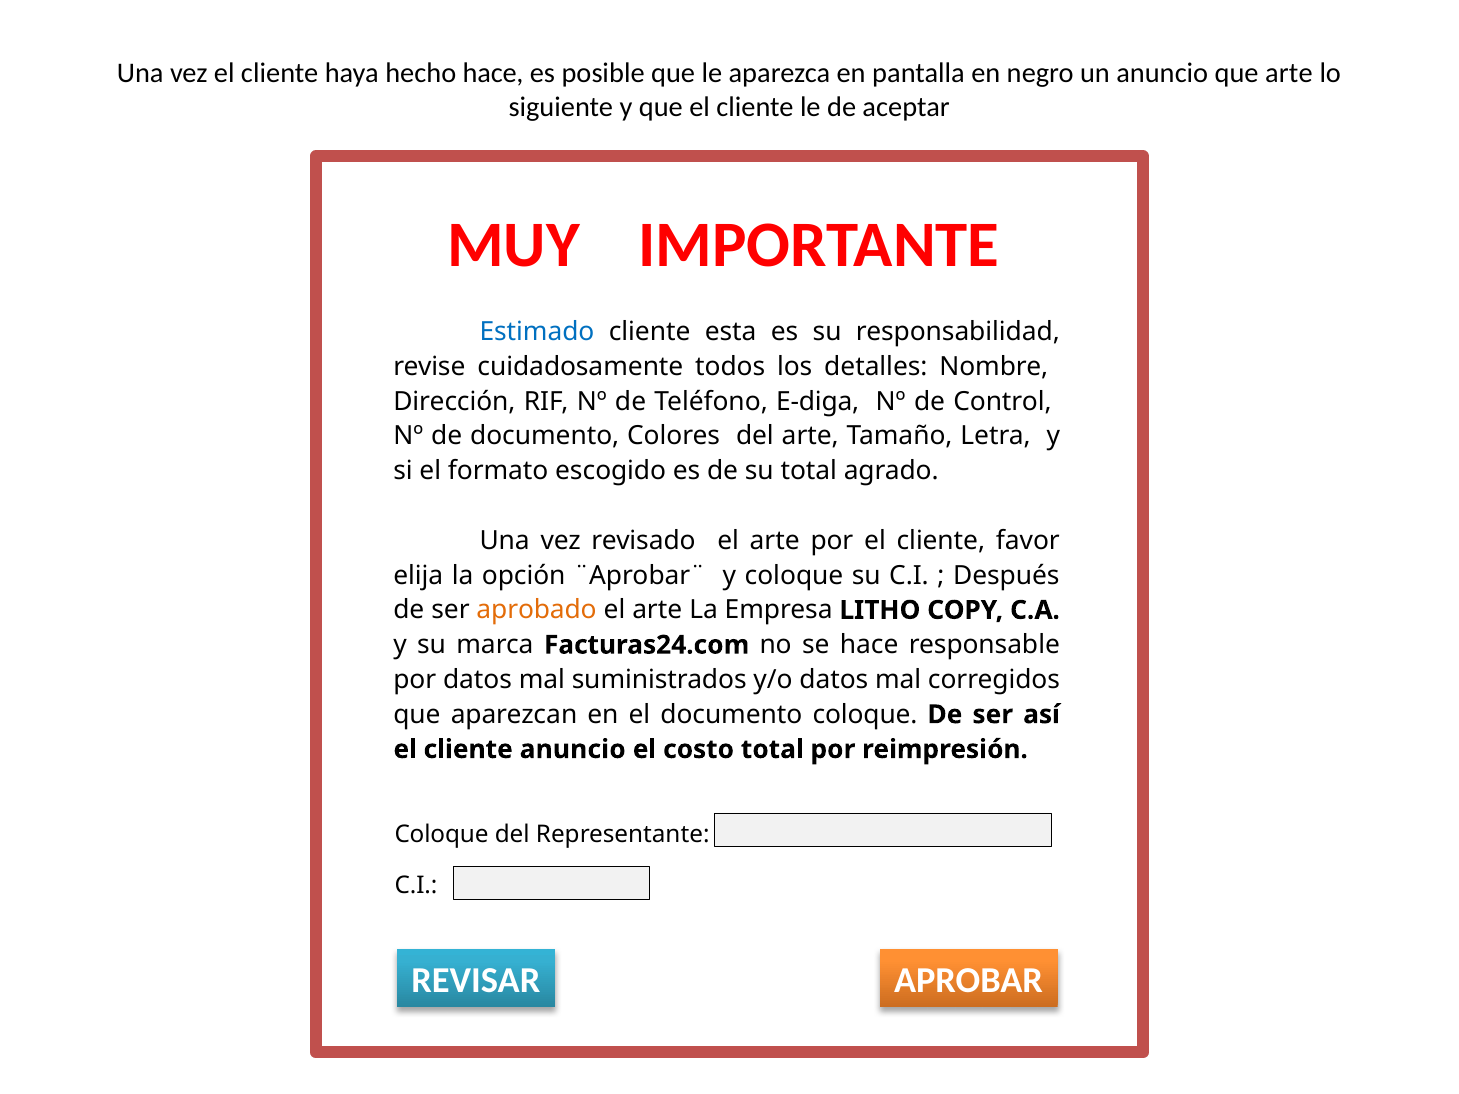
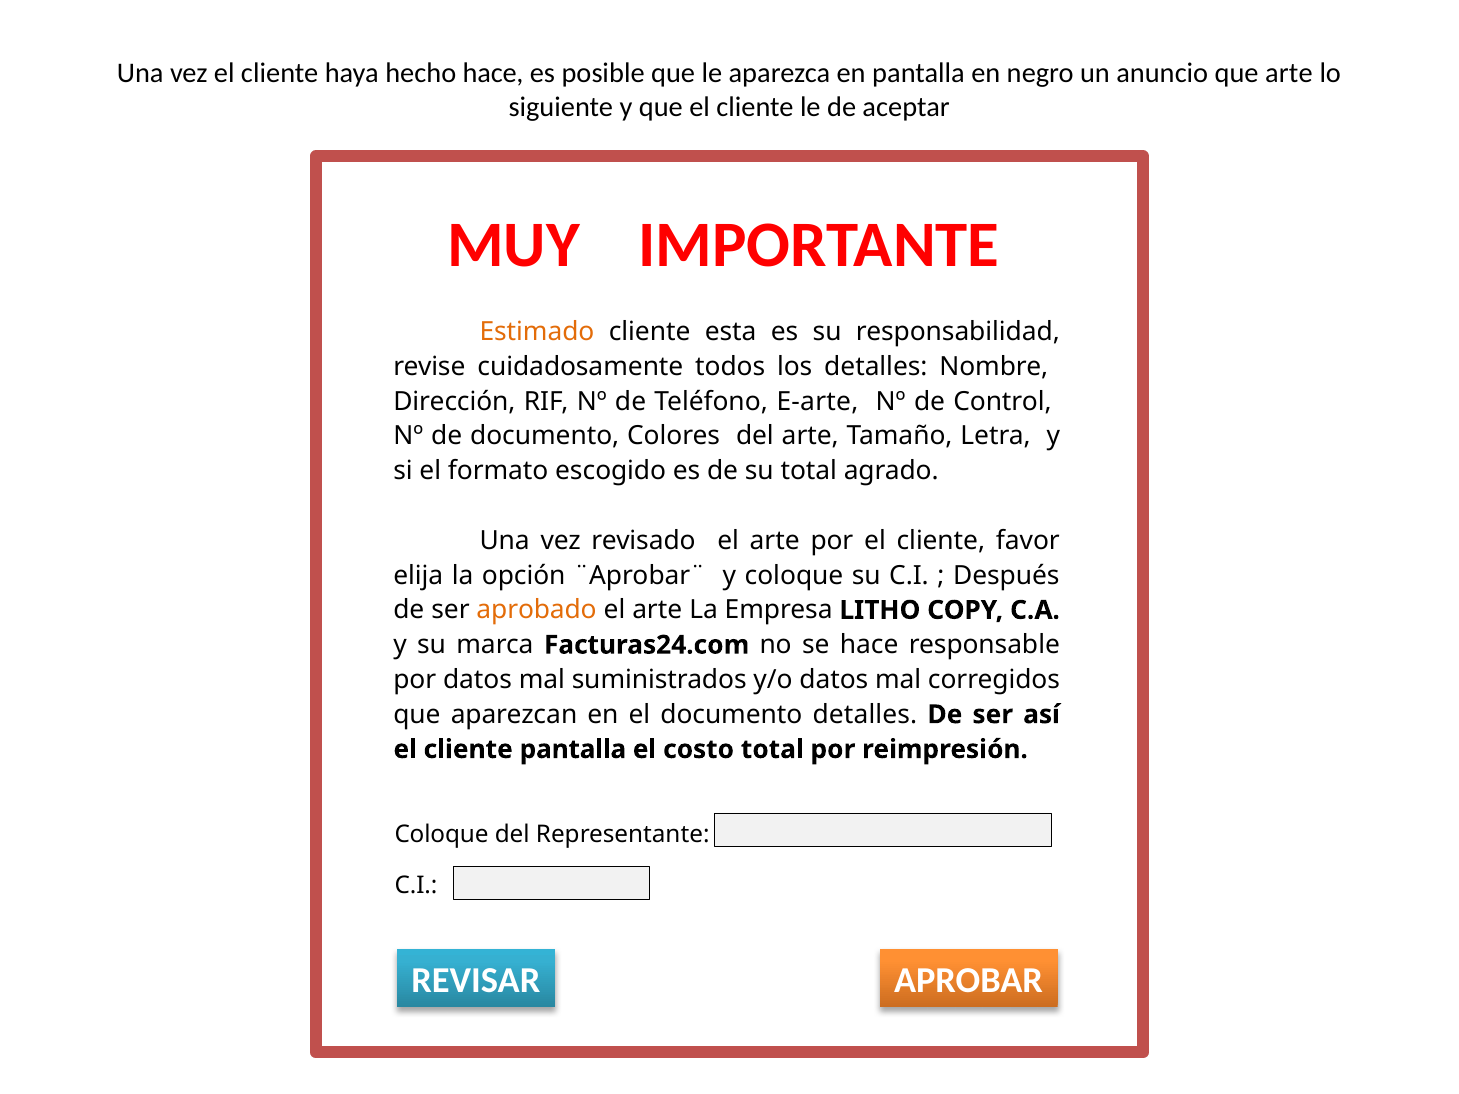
Estimado colour: blue -> orange
E-diga: E-diga -> E-arte
documento coloque: coloque -> detalles
cliente anuncio: anuncio -> pantalla
